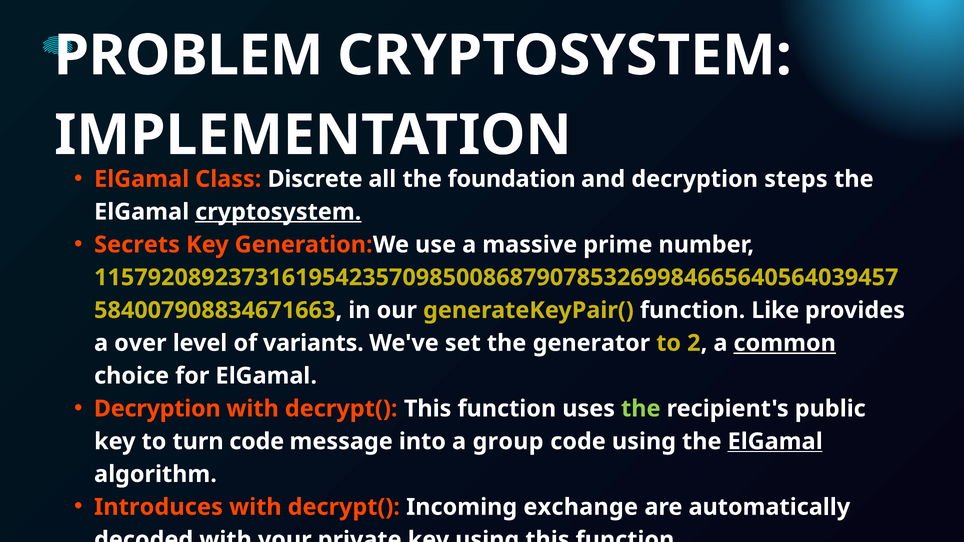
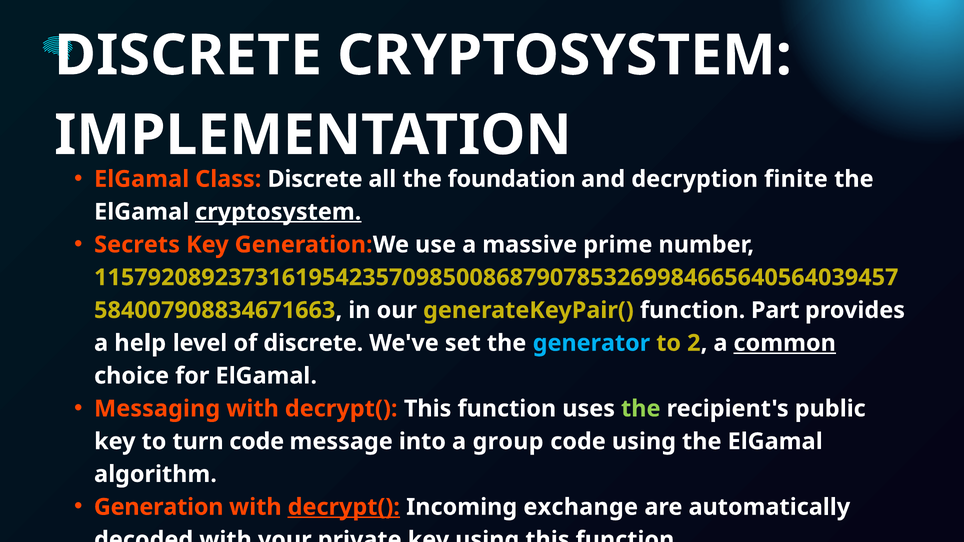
PROBLEM at (189, 56): PROBLEM -> DISCRETE
steps: steps -> finite
Like: Like -> Part
over: over -> help
of variants: variants -> discrete
generator colour: white -> light blue
Decryption at (157, 409): Decryption -> Messaging
ElGamal at (775, 442) underline: present -> none
Introduces: Introduces -> Generation
decrypt( at (344, 507) underline: none -> present
